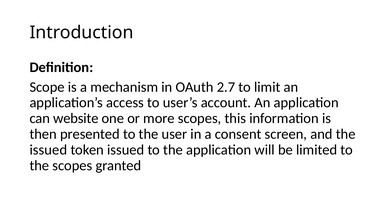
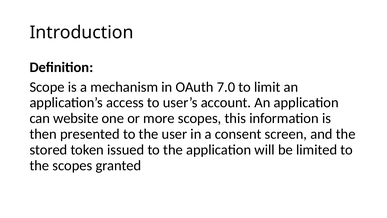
2.7: 2.7 -> 7.0
issued at (48, 150): issued -> stored
